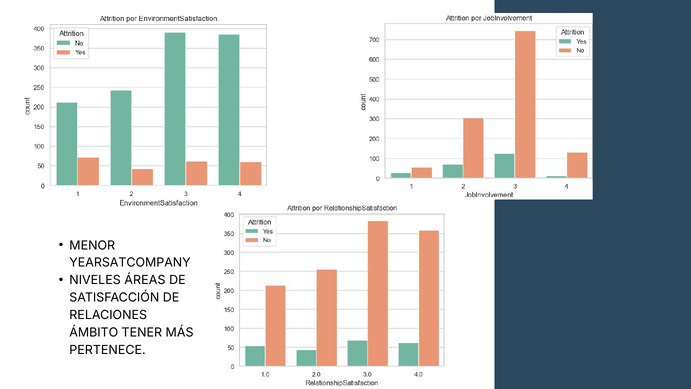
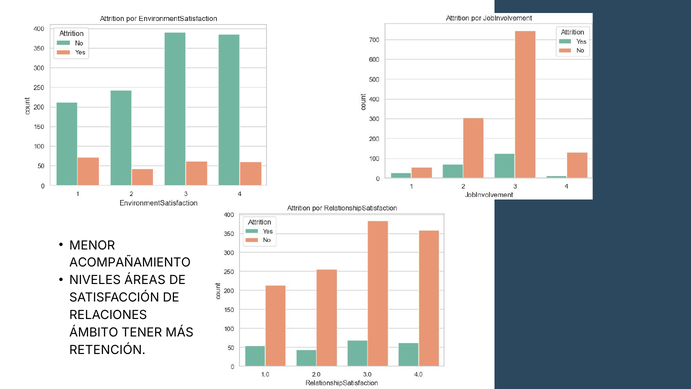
YEARSATCOMPANY: YEARSATCOMPANY -> ACOMPAÑAMIENTO
PERTENECE: PERTENECE -> RETENCIÓN
